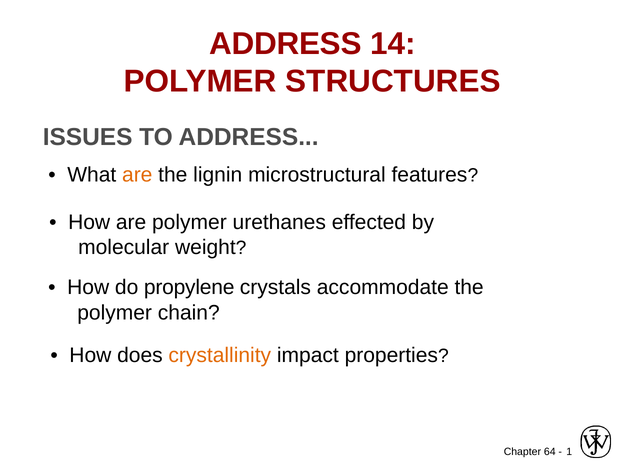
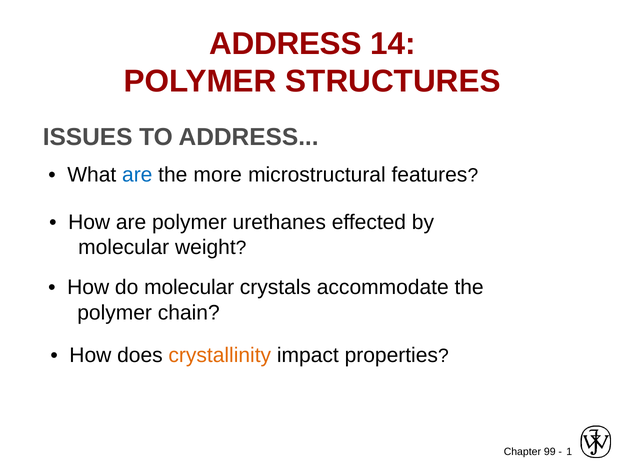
are at (137, 175) colour: orange -> blue
lignin: lignin -> more
do propylene: propylene -> molecular
64: 64 -> 99
